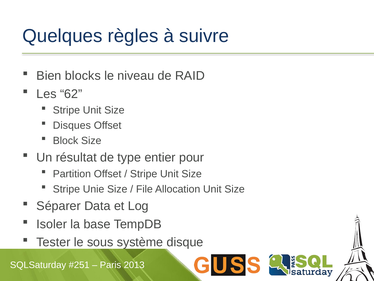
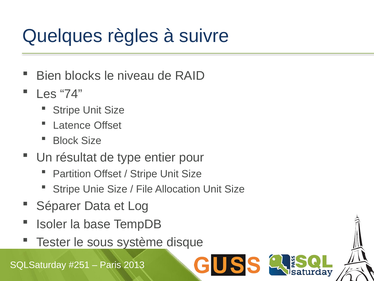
62: 62 -> 74
Disques: Disques -> Latence
